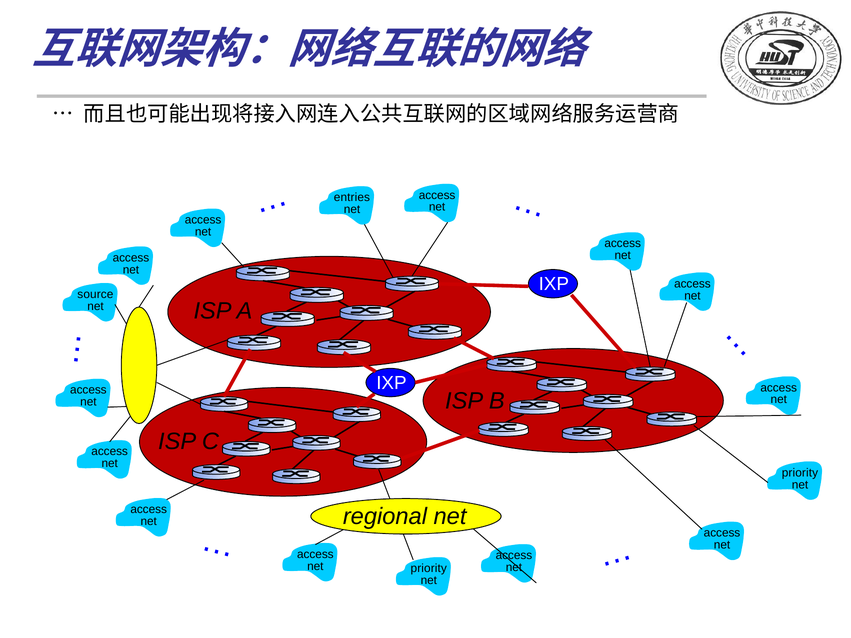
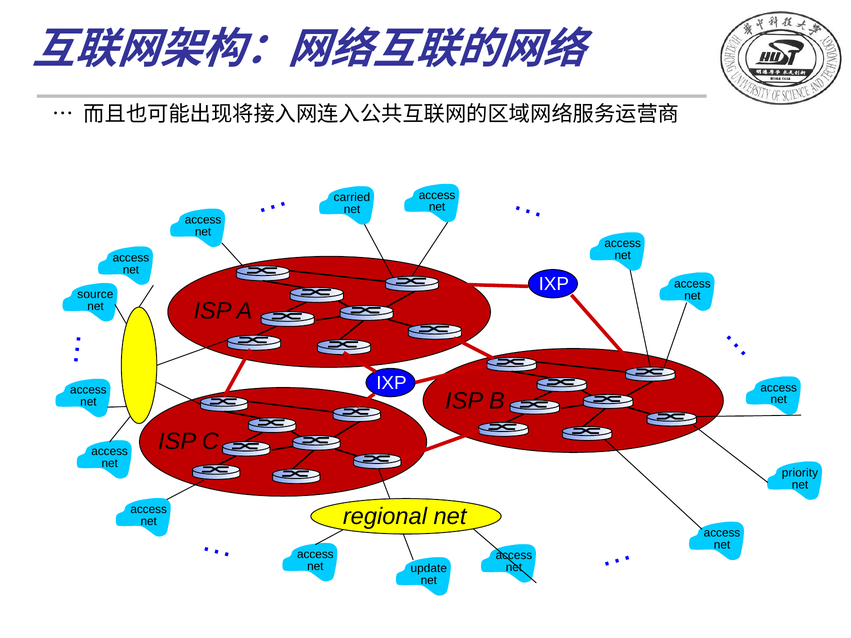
entries: entries -> carried
priority at (429, 569): priority -> update
